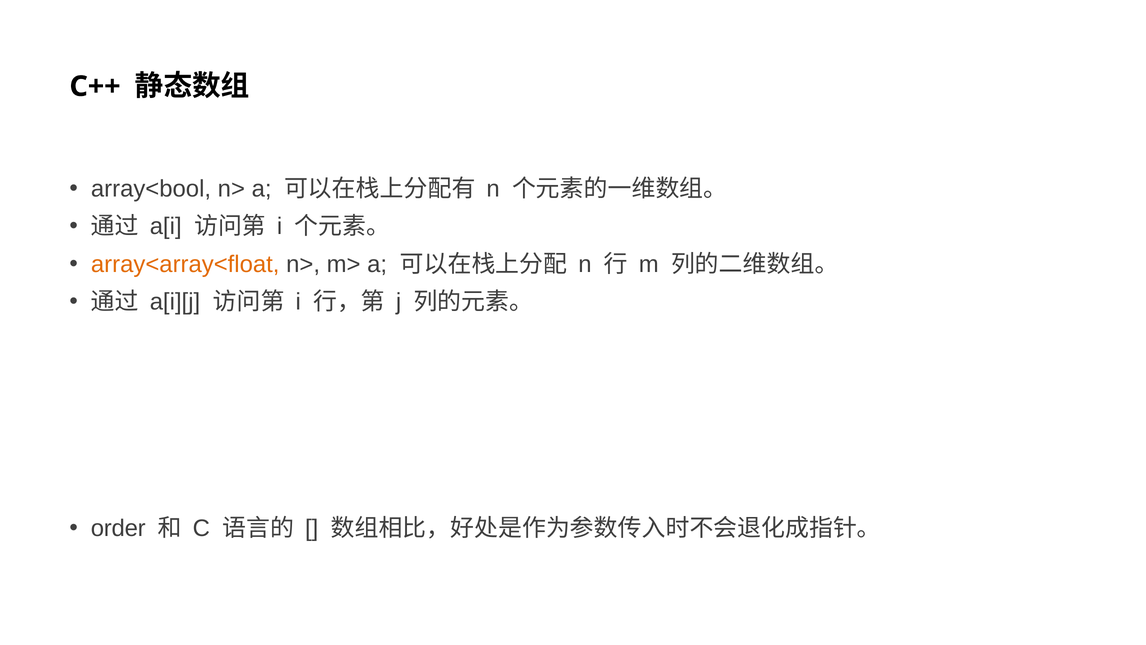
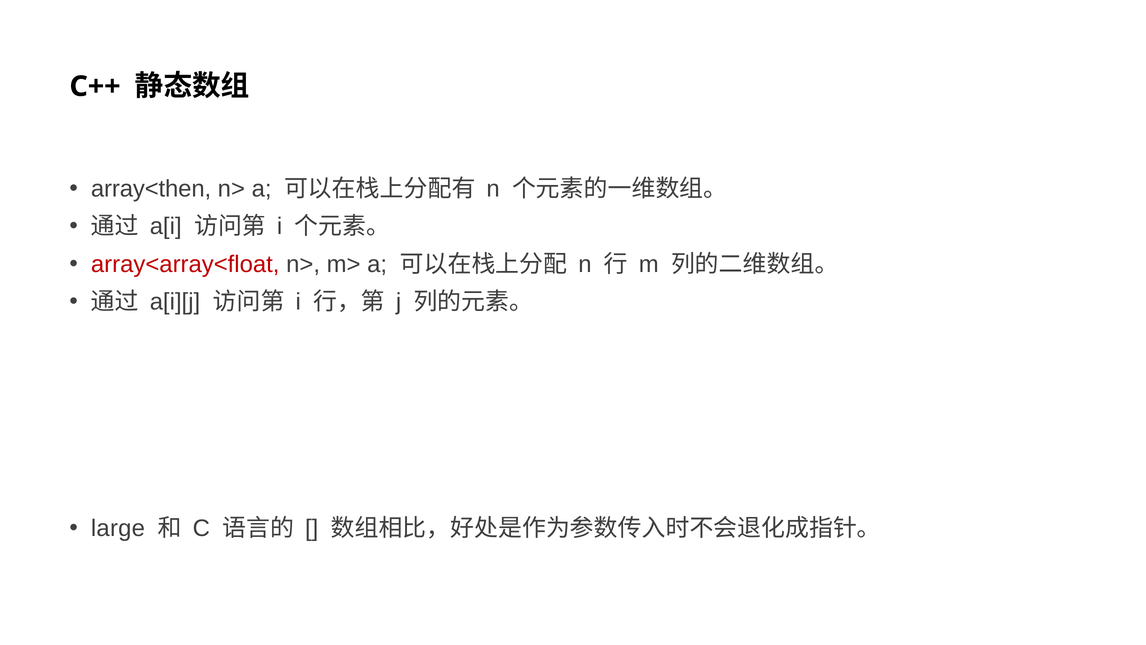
array<bool: array<bool -> array<then
array<array<float colour: orange -> red
order: order -> large
